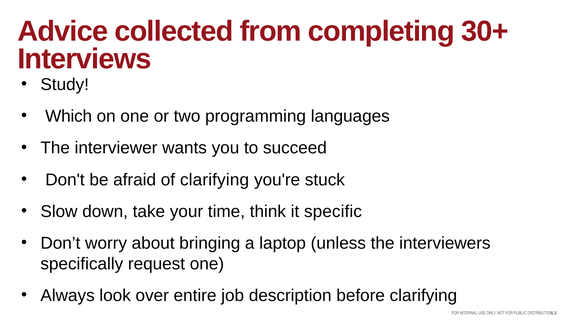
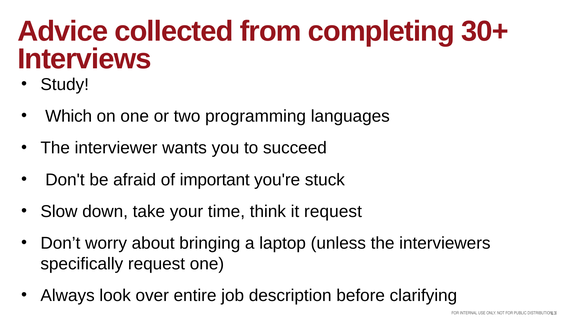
of clarifying: clarifying -> important
it specific: specific -> request
